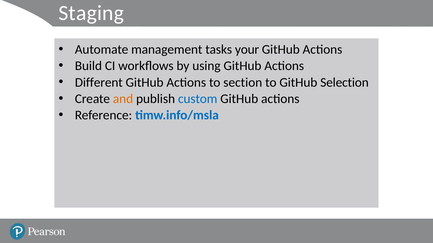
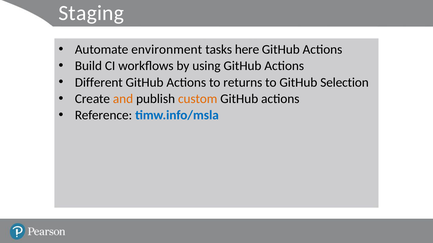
management: management -> environment
your: your -> here
section: section -> returns
custom colour: blue -> orange
